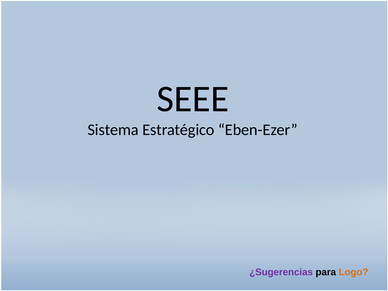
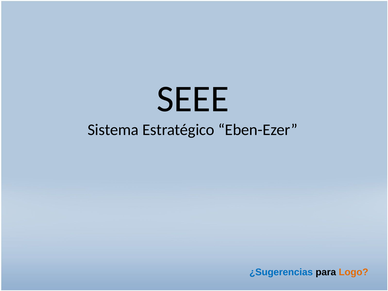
¿Sugerencias colour: purple -> blue
